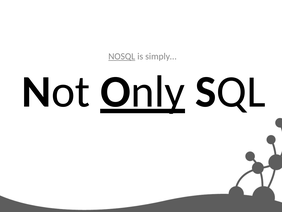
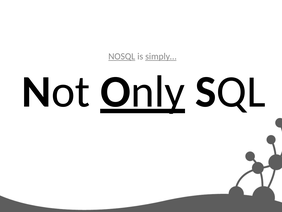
simply… underline: none -> present
